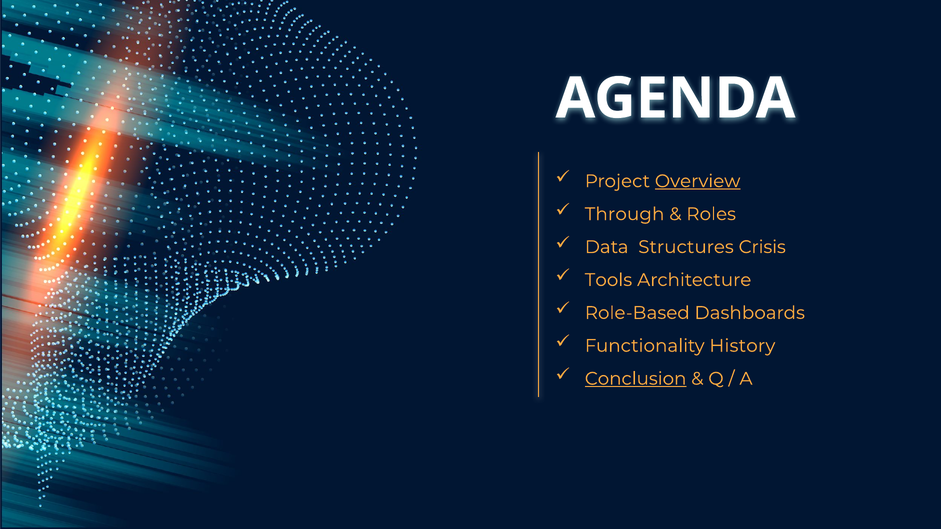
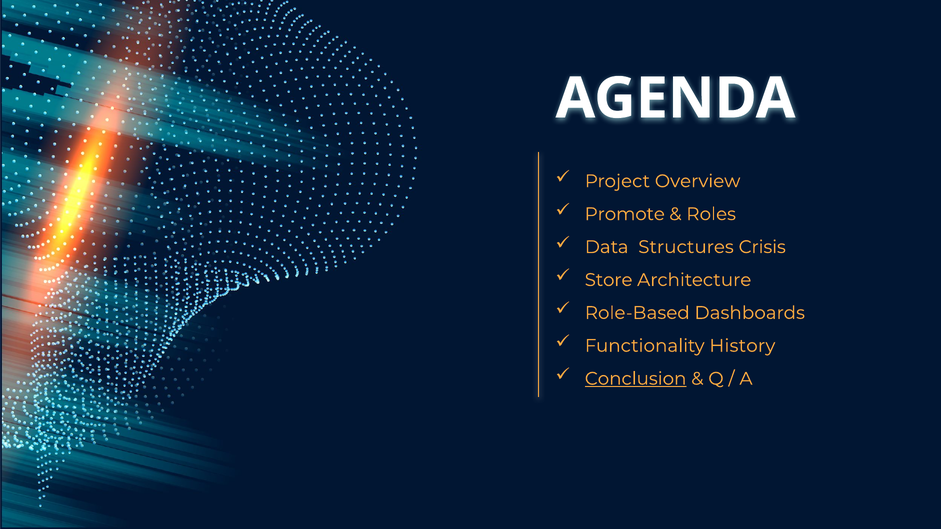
Overview underline: present -> none
Through: Through -> Promote
Tools: Tools -> Store
